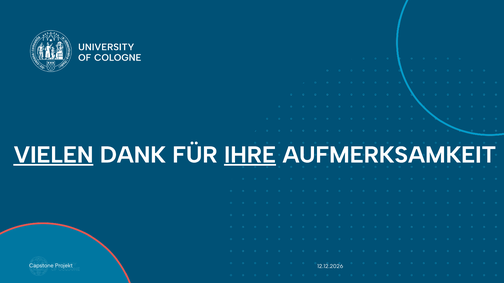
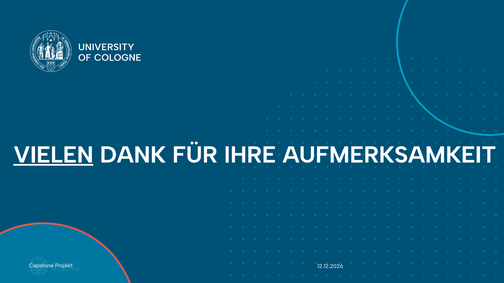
IHRE underline: present -> none
